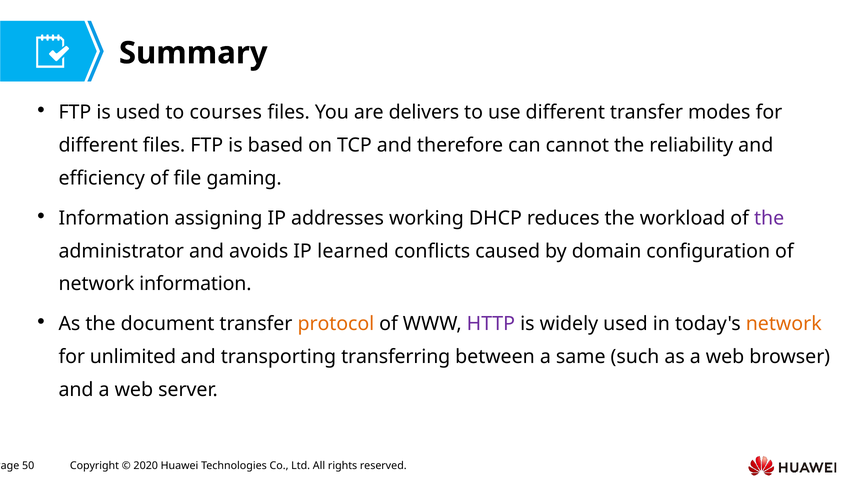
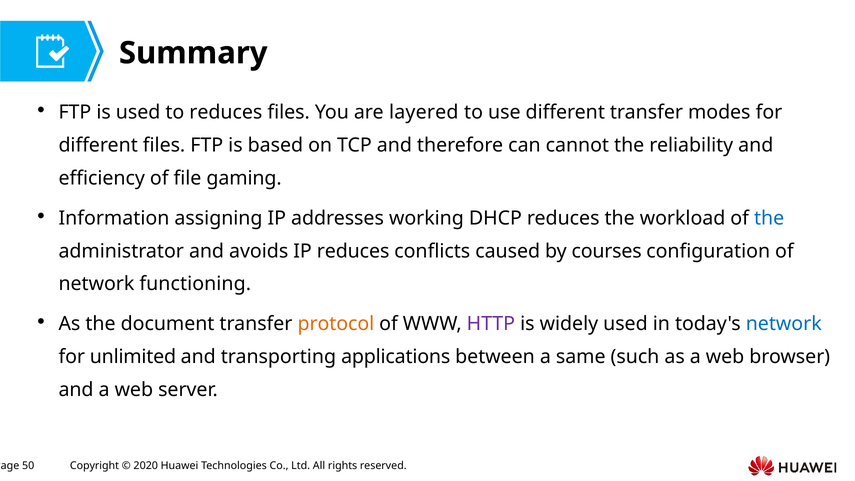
to courses: courses -> reduces
delivers: delivers -> layered
the at (769, 218) colour: purple -> blue
IP learned: learned -> reduces
domain: domain -> courses
network information: information -> functioning
network at (784, 324) colour: orange -> blue
transferring: transferring -> applications
